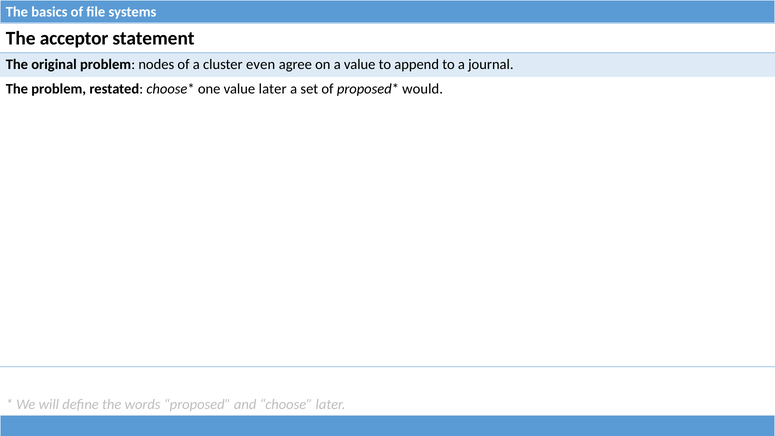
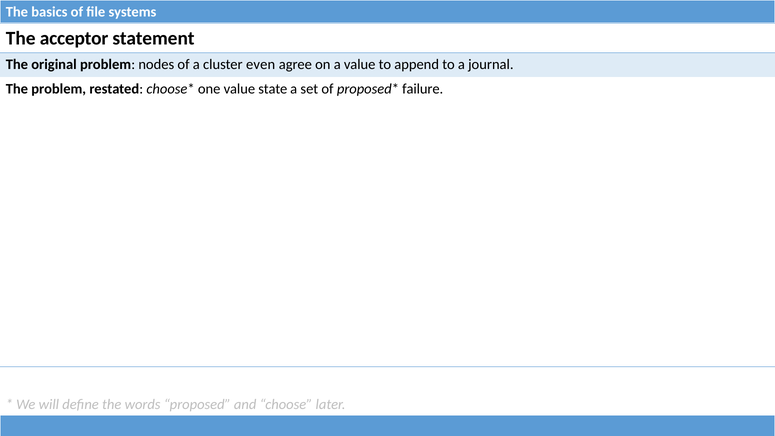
value later: later -> state
would: would -> failure
